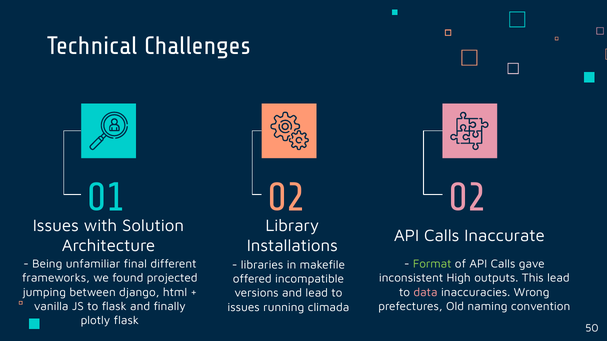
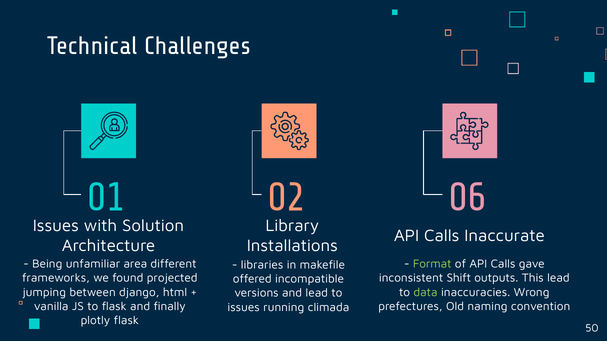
02 02: 02 -> 06
final: final -> area
High: High -> Shift
data colour: pink -> light green
